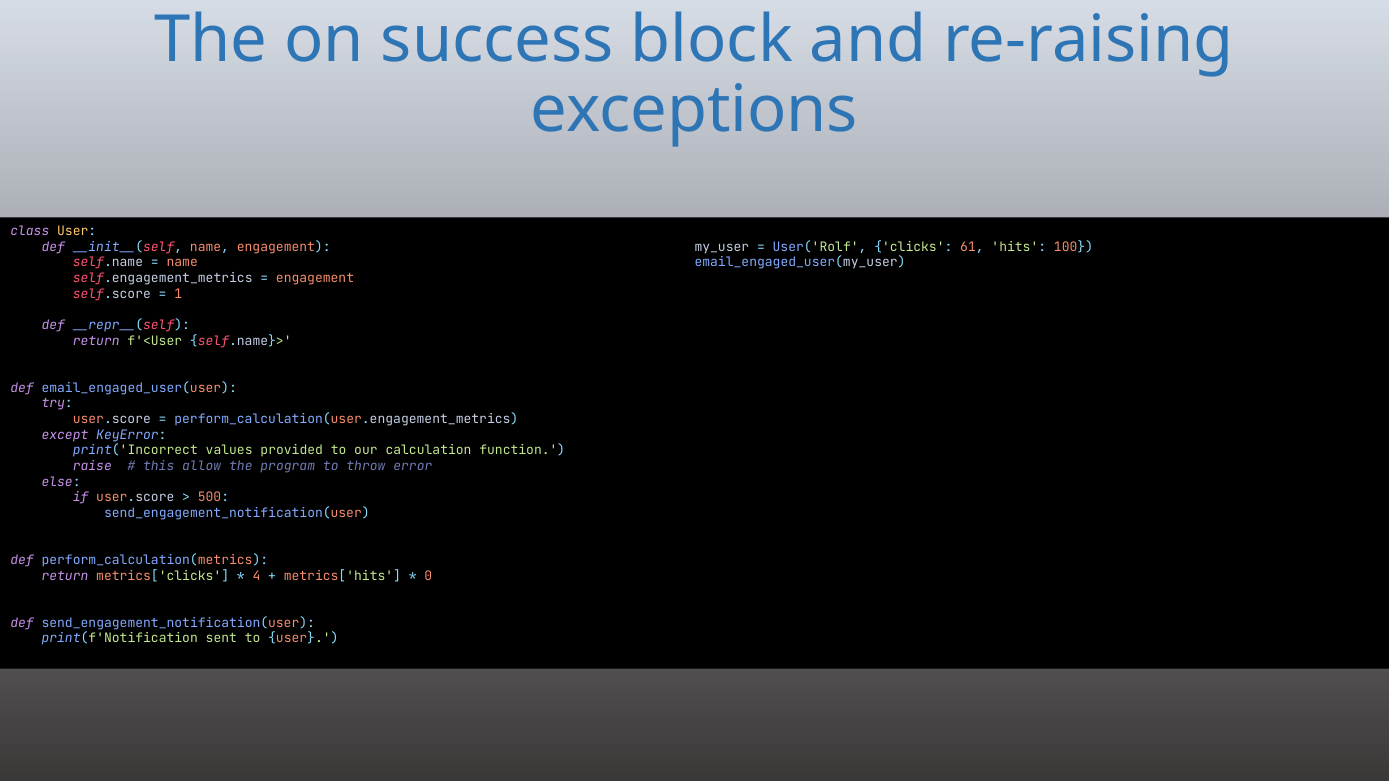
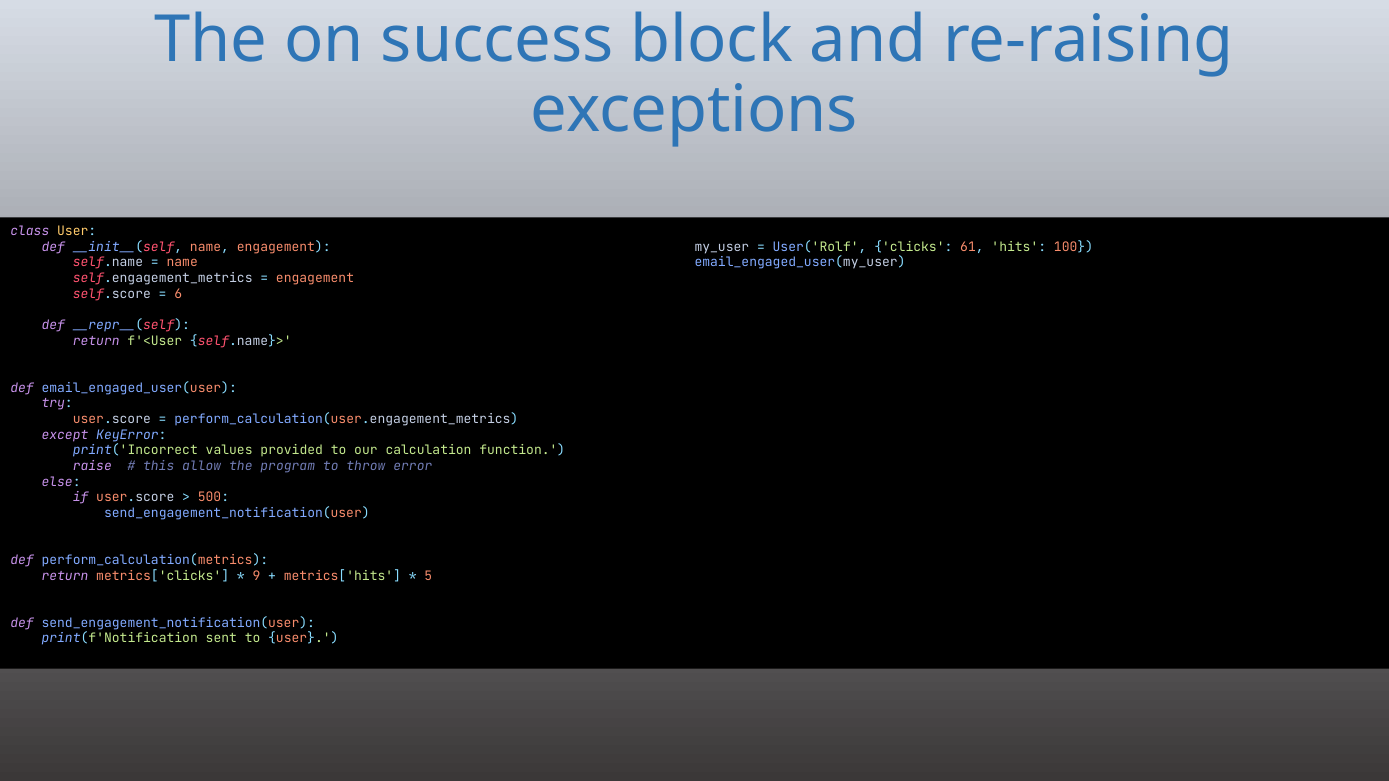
1: 1 -> 6
4: 4 -> 9
0: 0 -> 5
